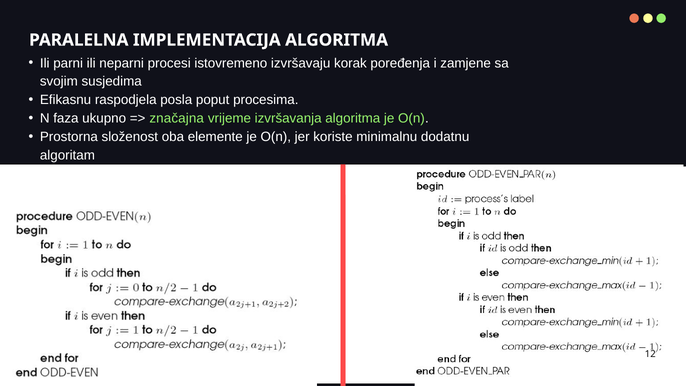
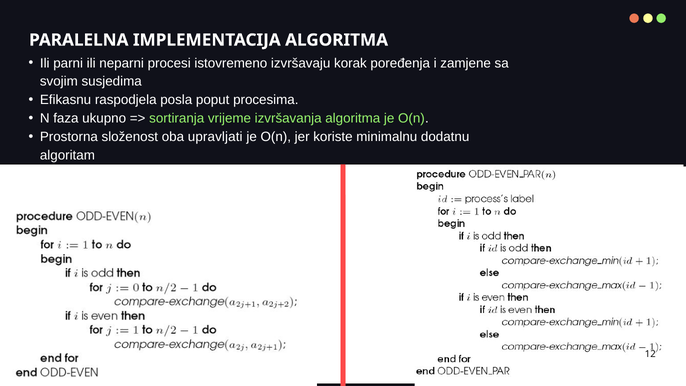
značajna: značajna -> sortiranja
elemente: elemente -> upravljati
